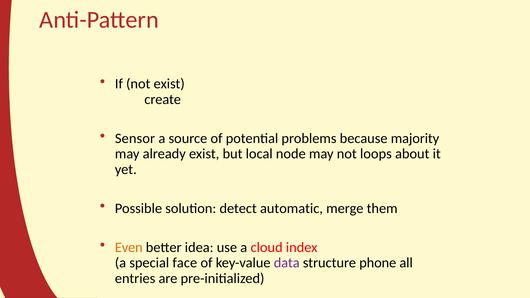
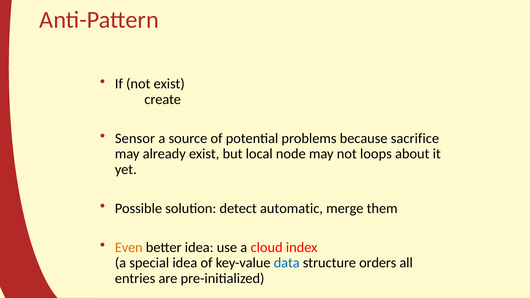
majority: majority -> sacrifice
special face: face -> idea
data colour: purple -> blue
phone: phone -> orders
